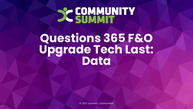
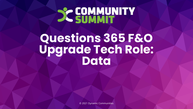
Last: Last -> Role
